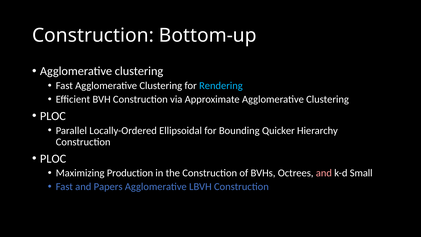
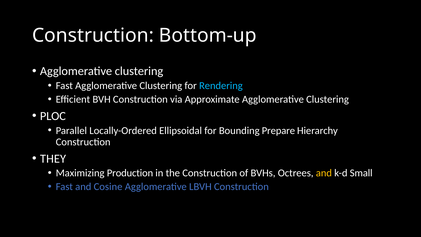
Quicker: Quicker -> Prepare
PLOC at (53, 158): PLOC -> THEY
and at (324, 173) colour: pink -> yellow
Papers: Papers -> Cosine
